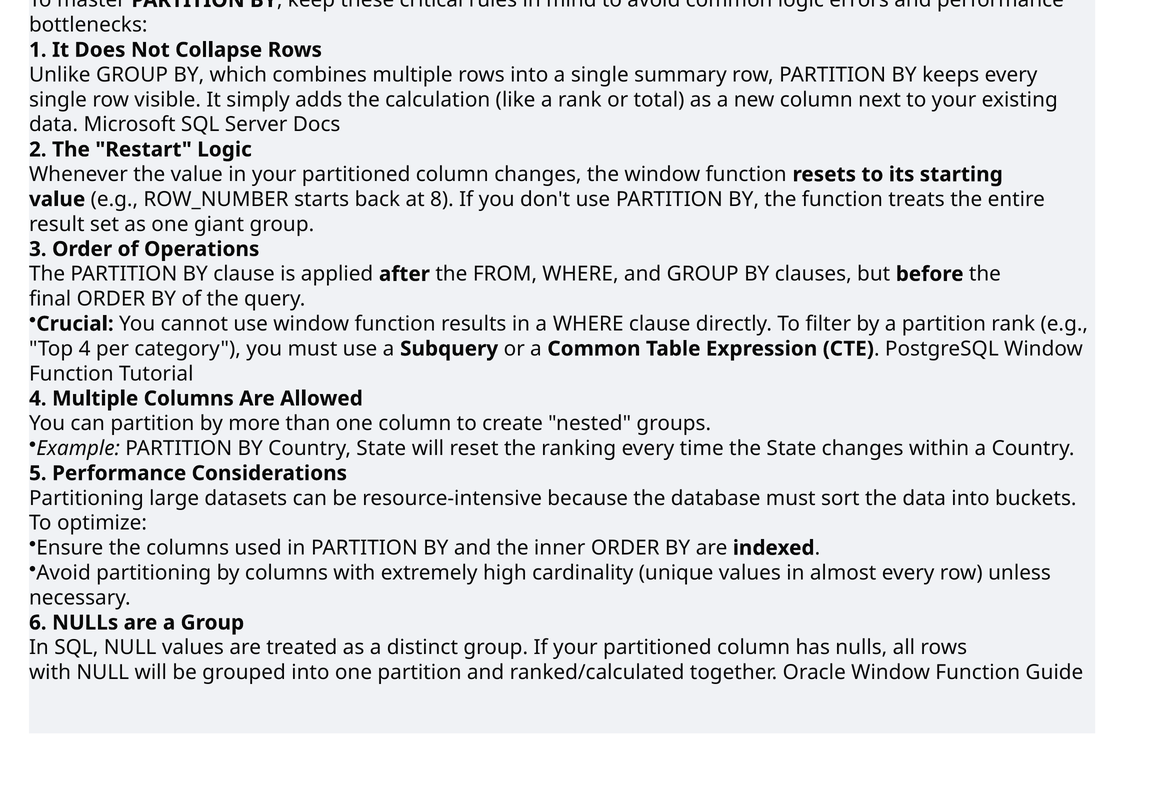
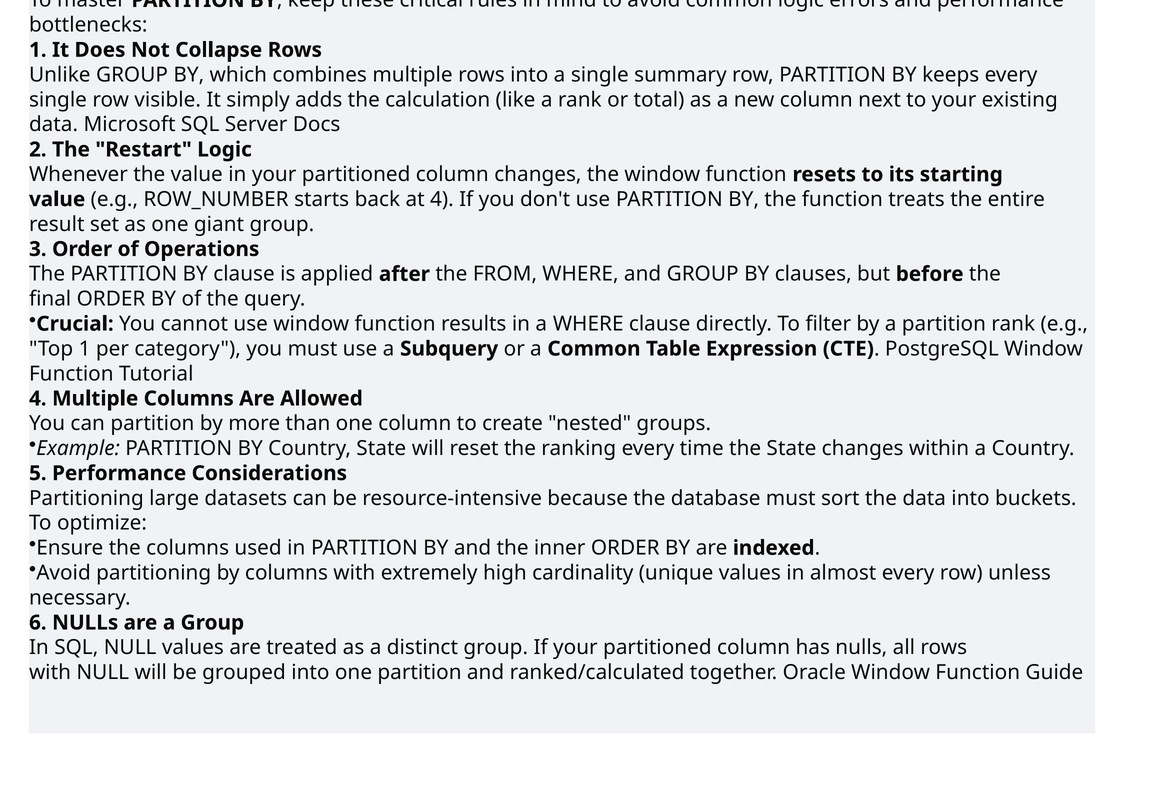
at 8: 8 -> 4
Top 4: 4 -> 1
